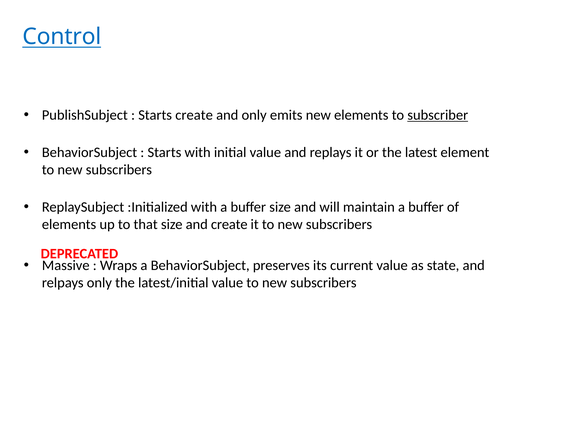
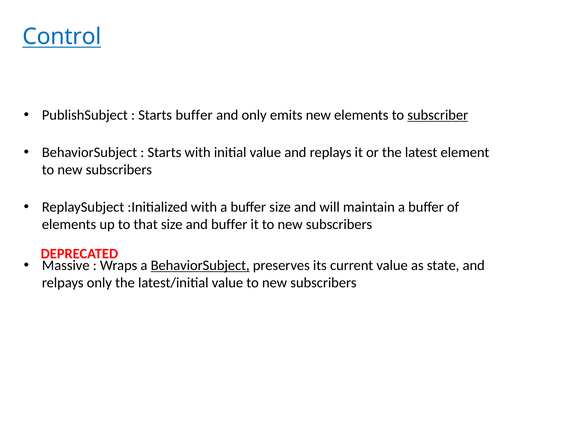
Starts create: create -> buffer
and create: create -> buffer
BehaviorSubject at (200, 266) underline: none -> present
